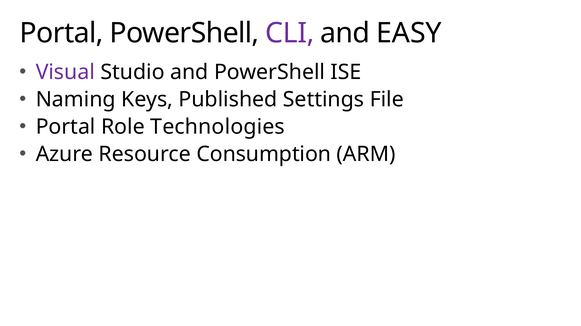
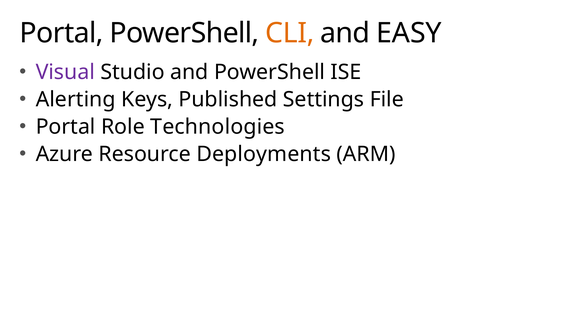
CLI colour: purple -> orange
Naming: Naming -> Alerting
Consumption: Consumption -> Deployments
